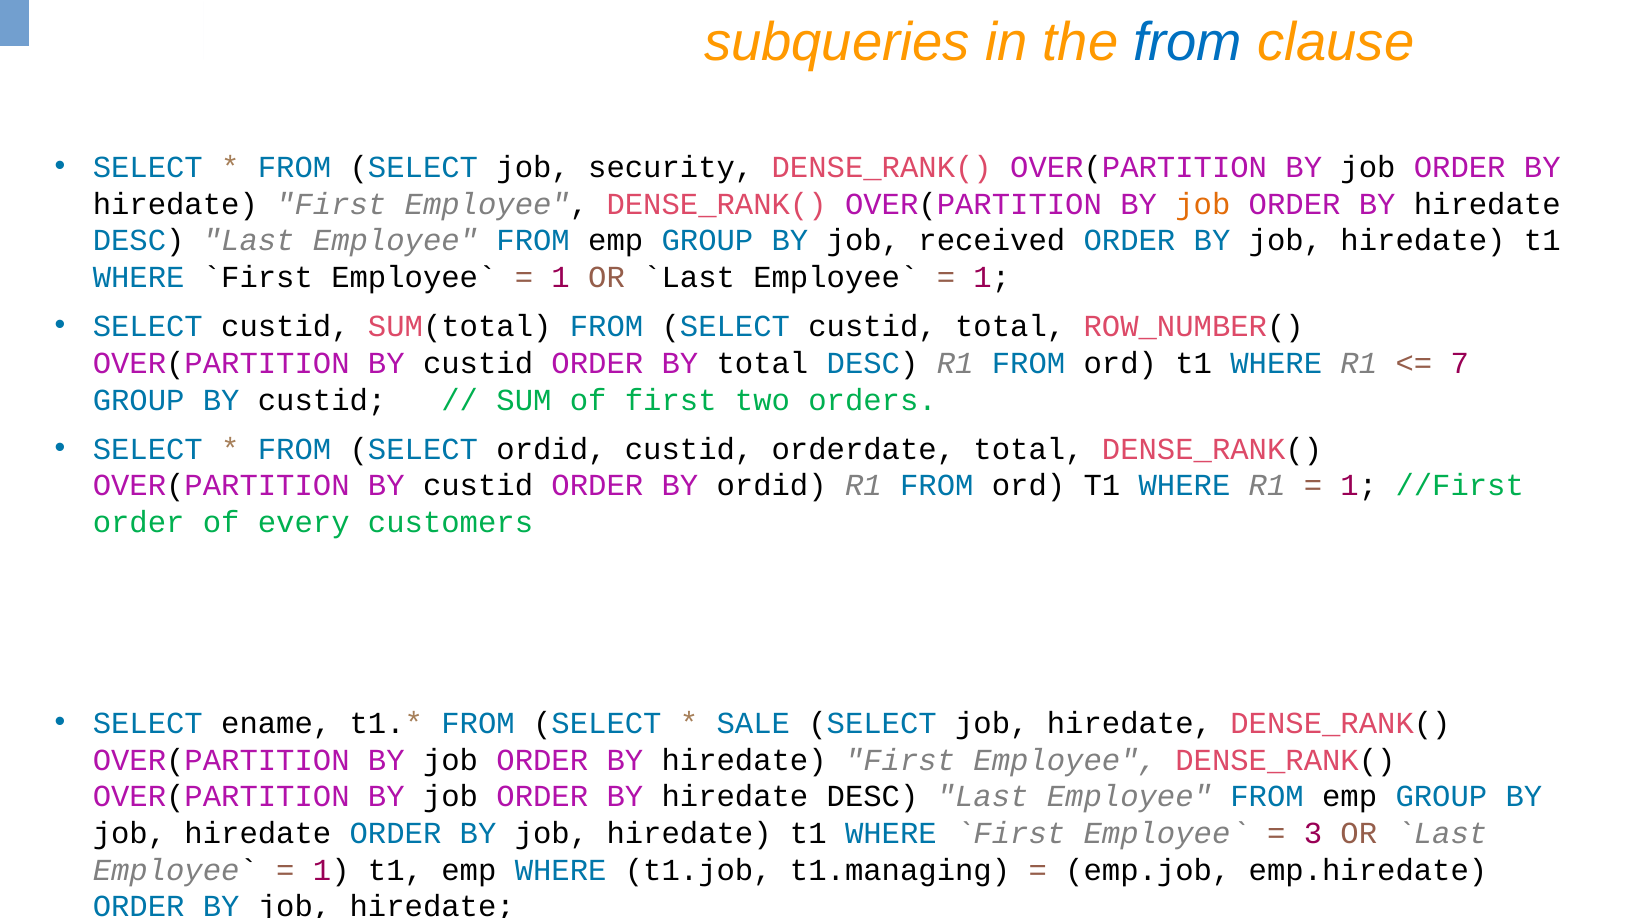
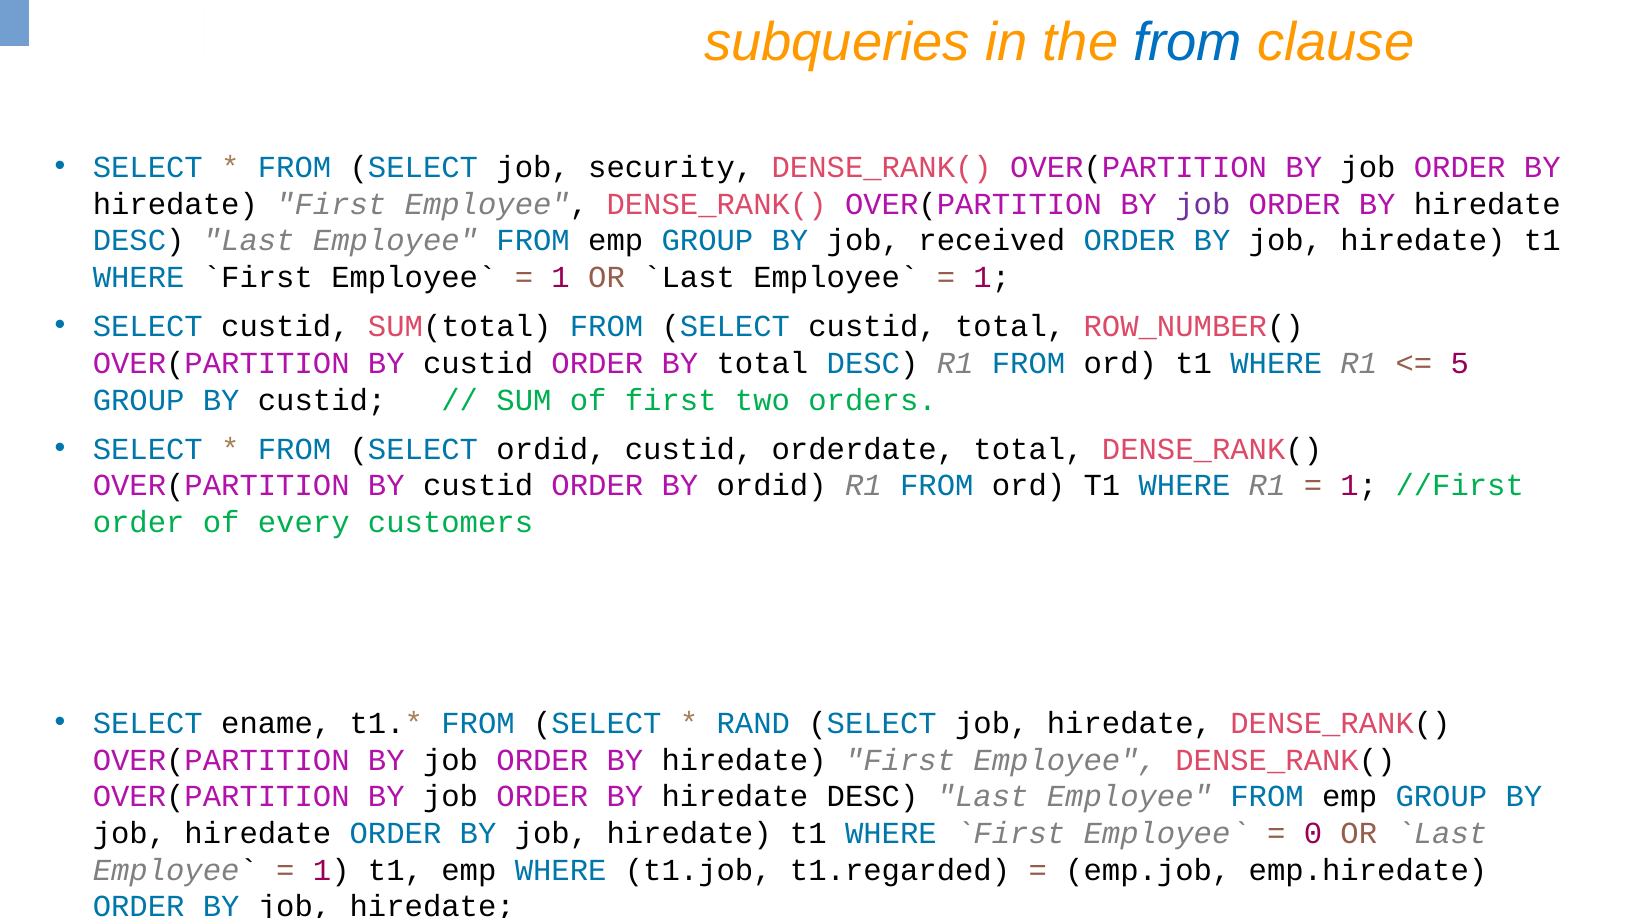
job at (1203, 204) colour: orange -> purple
7: 7 -> 5
SALE: SALE -> RAND
3: 3 -> 0
t1.managing: t1.managing -> t1.regarded
